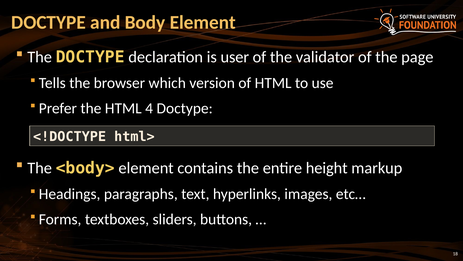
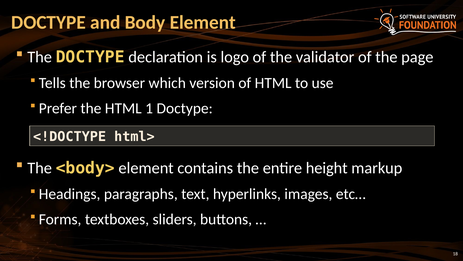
user: user -> logo
4: 4 -> 1
